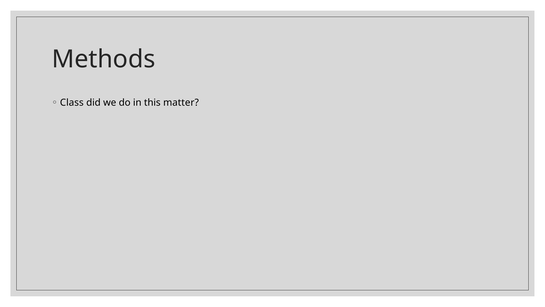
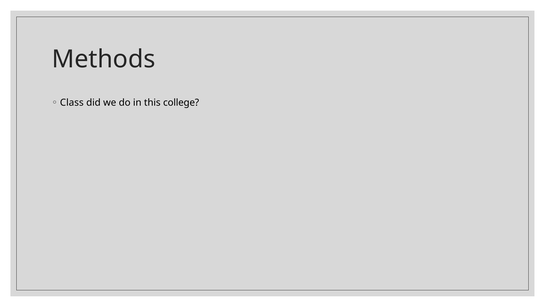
matter: matter -> college
